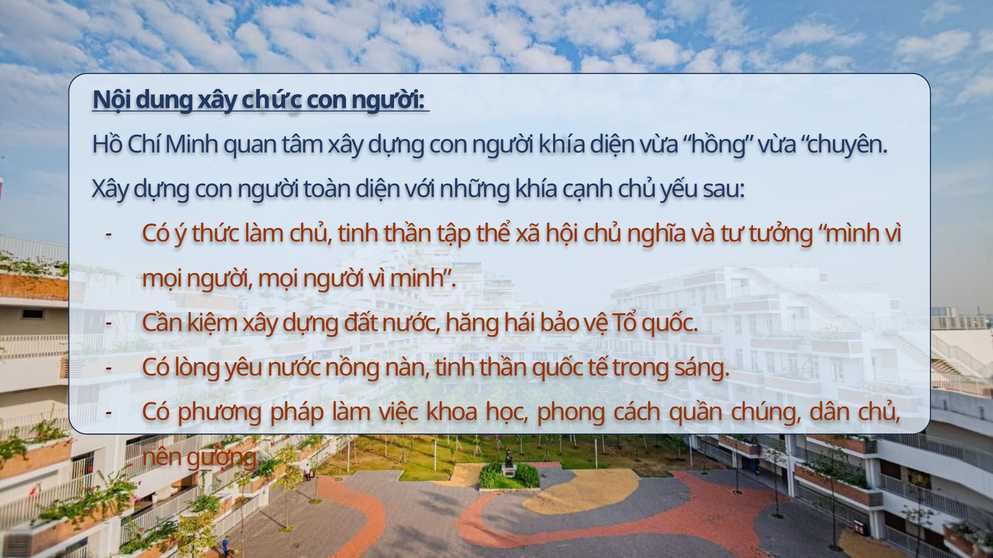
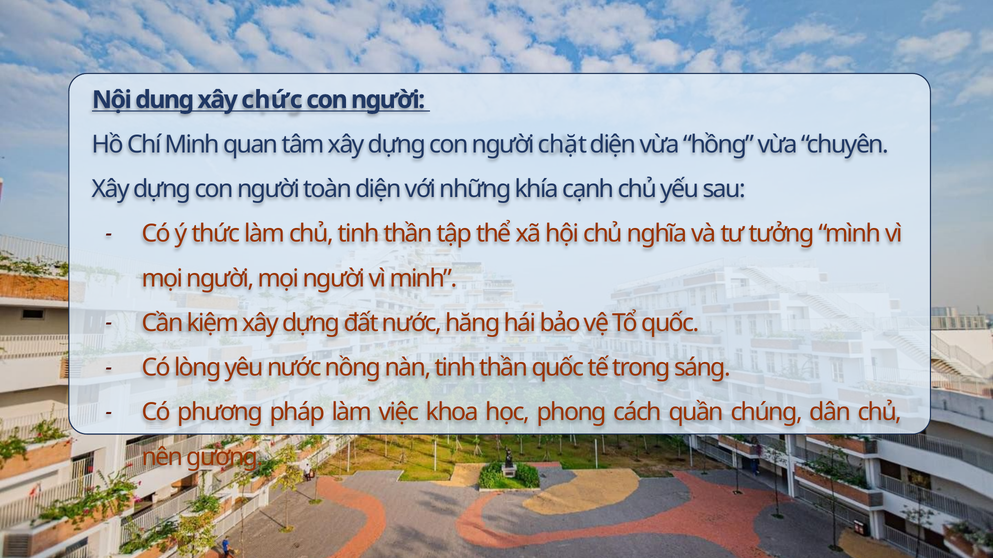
người khía: khía -> chặt
